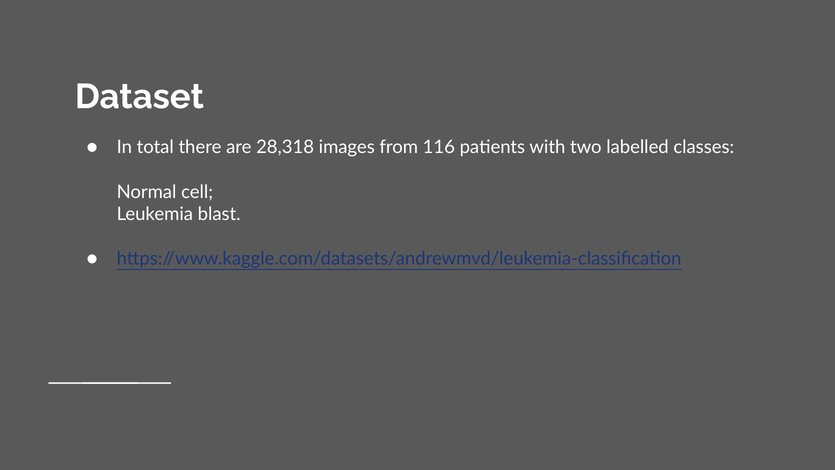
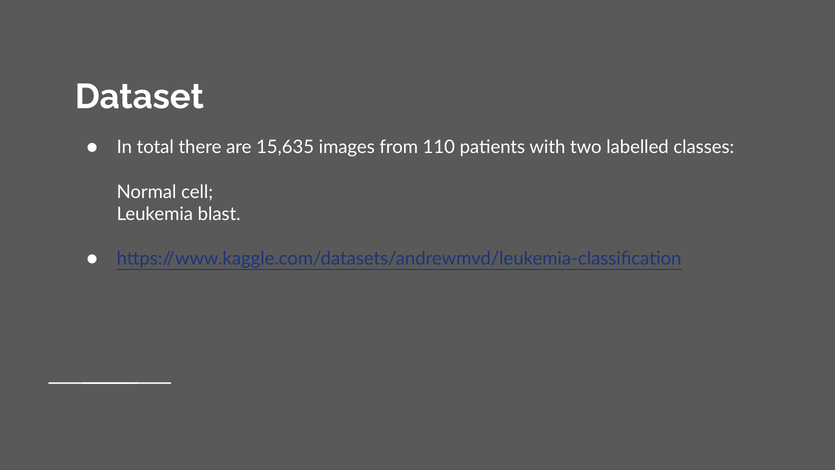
28,318: 28,318 -> 15,635
116: 116 -> 110
